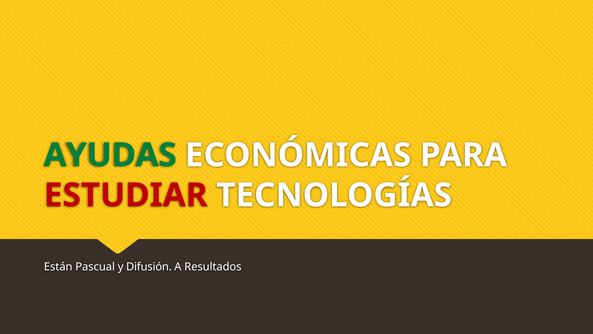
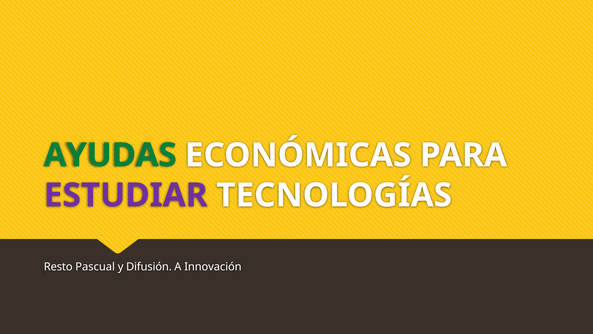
ESTUDIAR colour: red -> purple
Están: Están -> Resto
Resultados: Resultados -> Innovación
